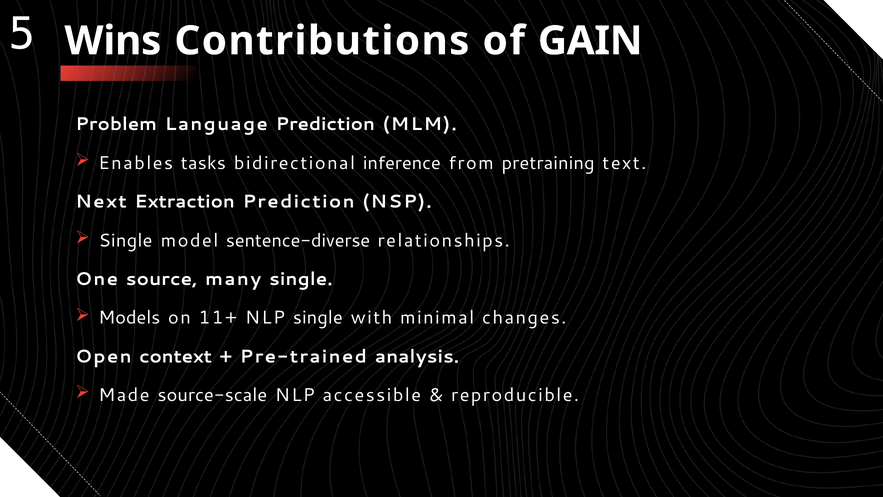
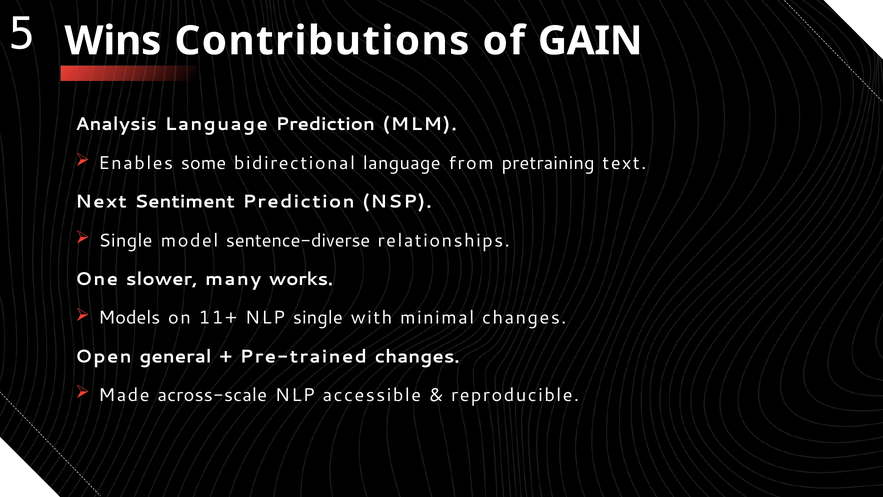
Problem: Problem -> Analysis
tasks: tasks -> some
bidirectional inference: inference -> language
Extraction: Extraction -> Sentiment
source: source -> slower
many single: single -> works
context: context -> general
Pre-trained analysis: analysis -> changes
source-scale: source-scale -> across-scale
